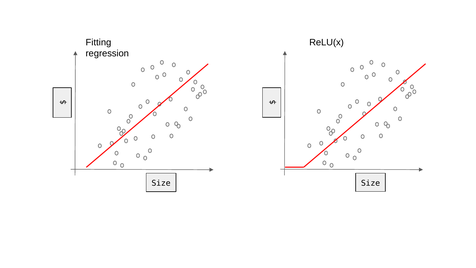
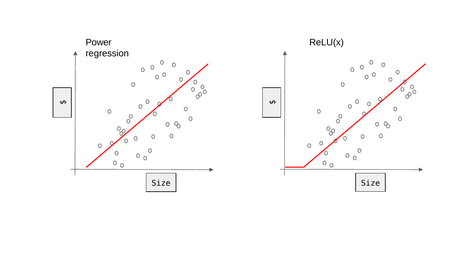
Fitting: Fitting -> Power
